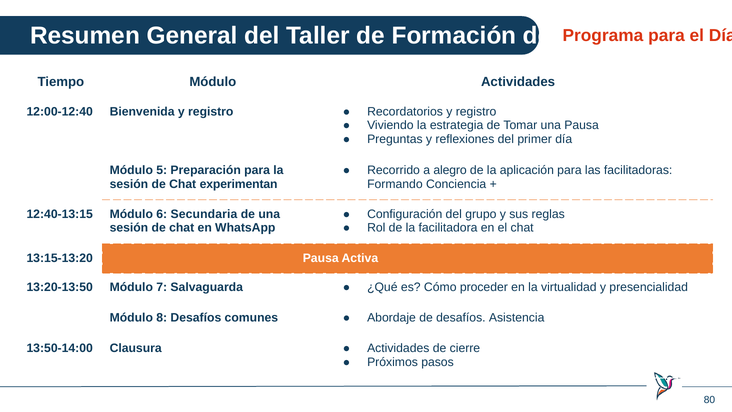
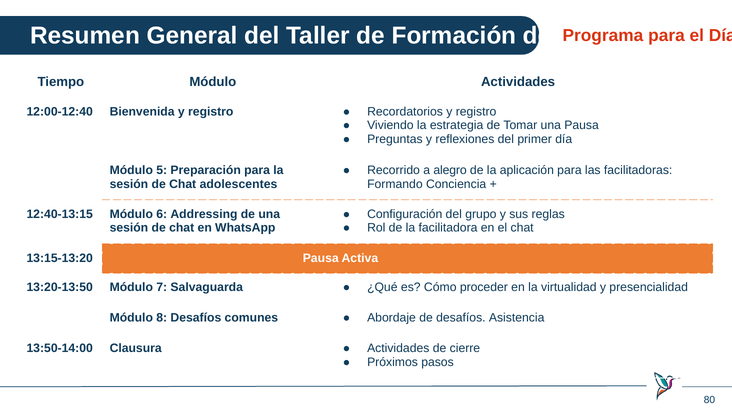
experimentan: experimentan -> adolescentes
Secundaria: Secundaria -> Addressing
